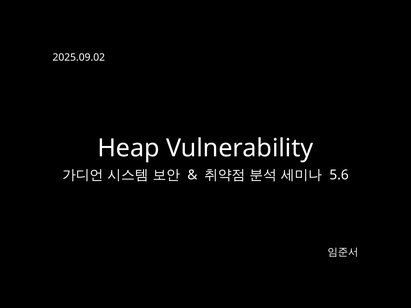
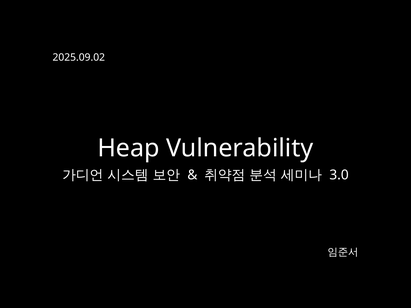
5.6: 5.6 -> 3.0
